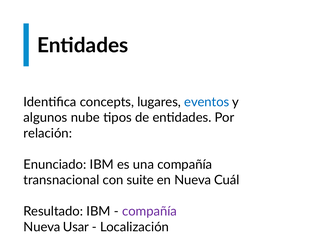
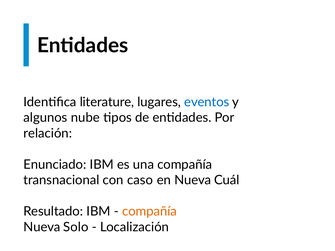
concepts: concepts -> literature
suite: suite -> caso
compañía at (150, 212) colour: purple -> orange
Usar: Usar -> Solo
